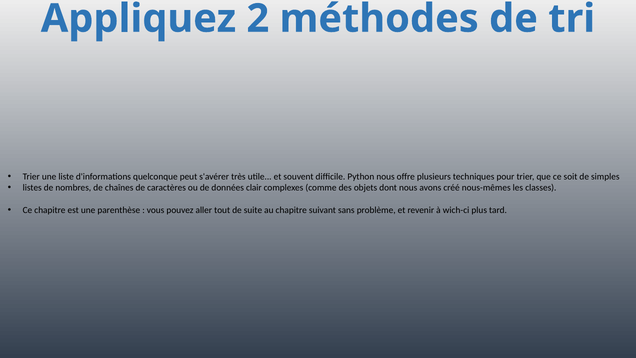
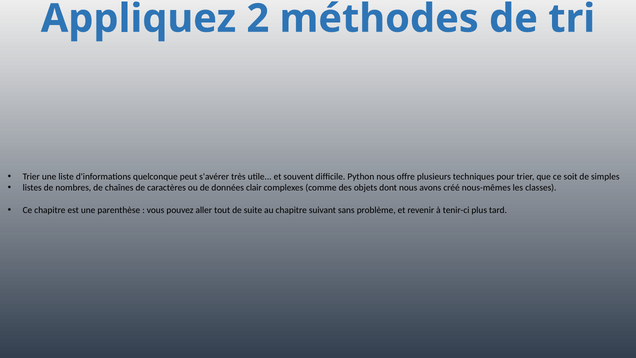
wich-ci: wich-ci -> tenir-ci
